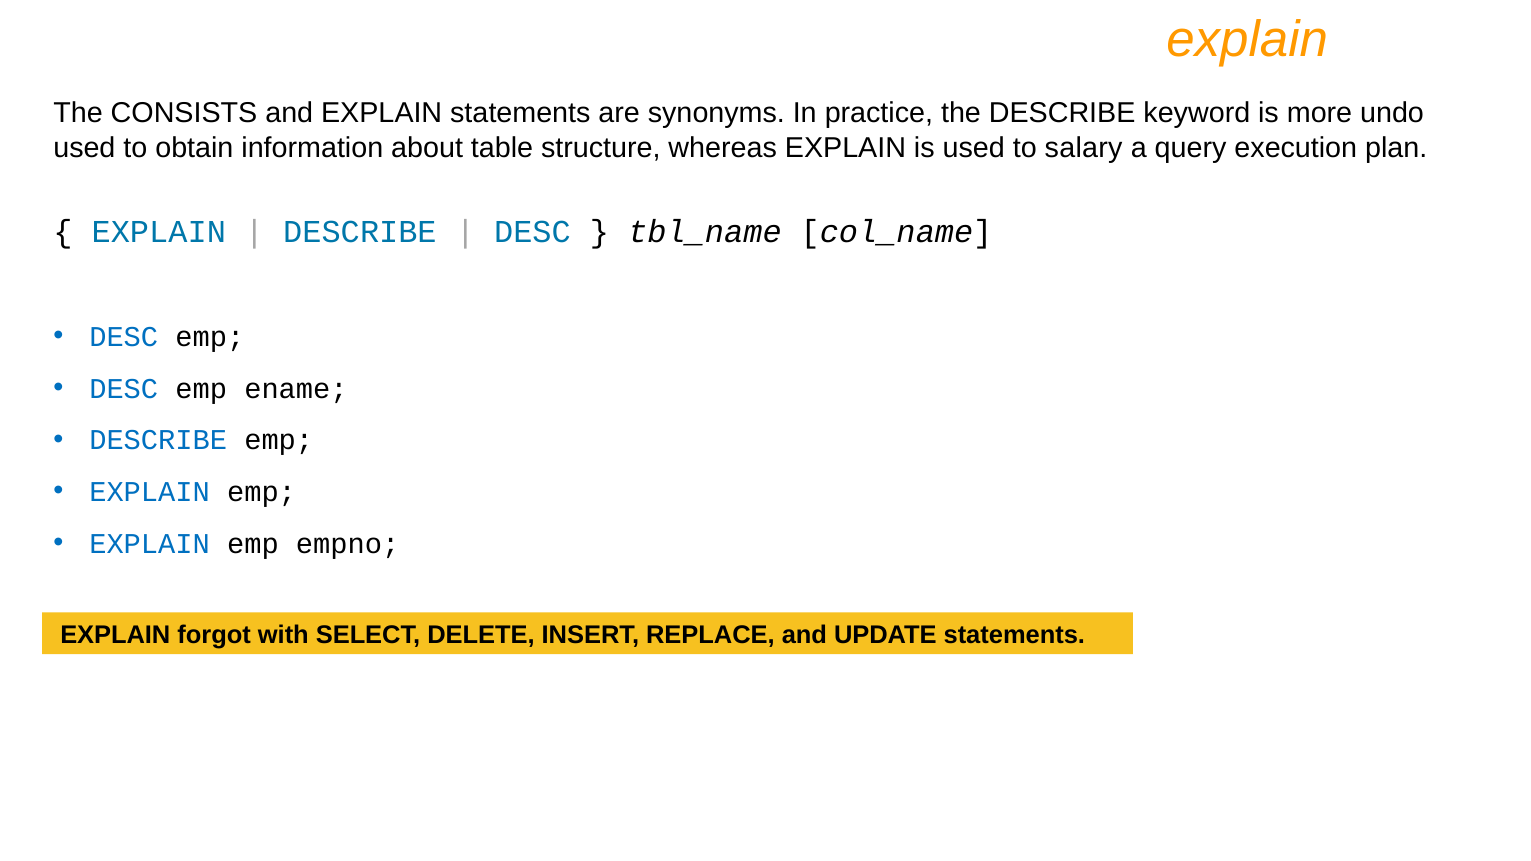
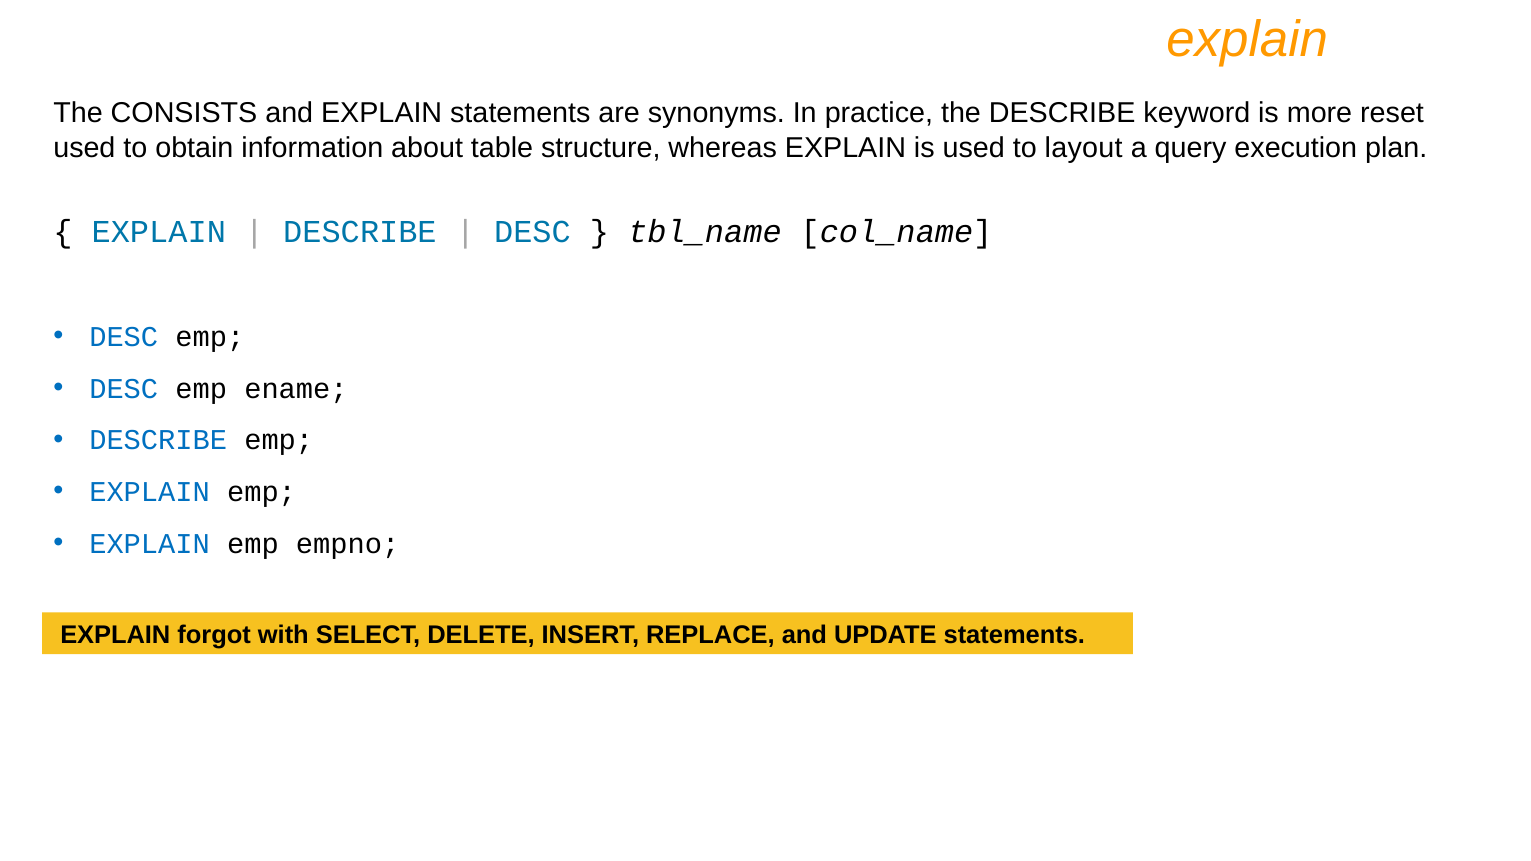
undo: undo -> reset
salary: salary -> layout
